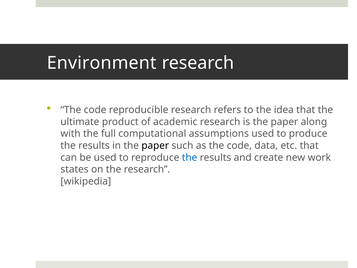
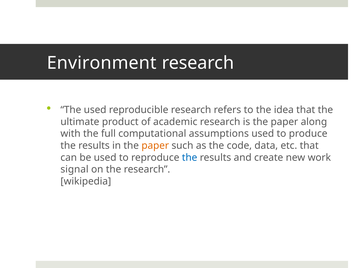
code at (95, 110): code -> used
paper at (155, 145) colour: black -> orange
states: states -> signal
